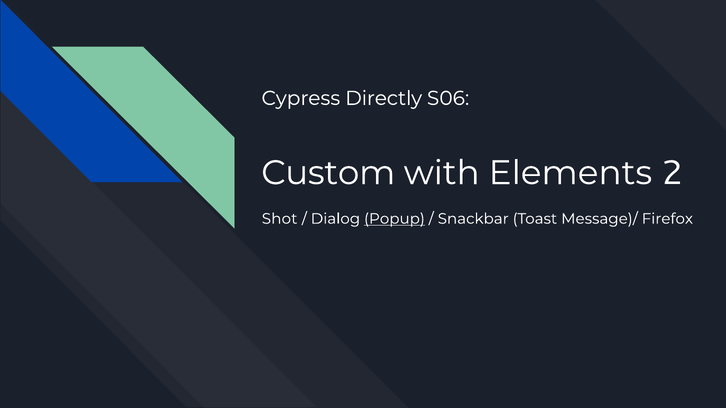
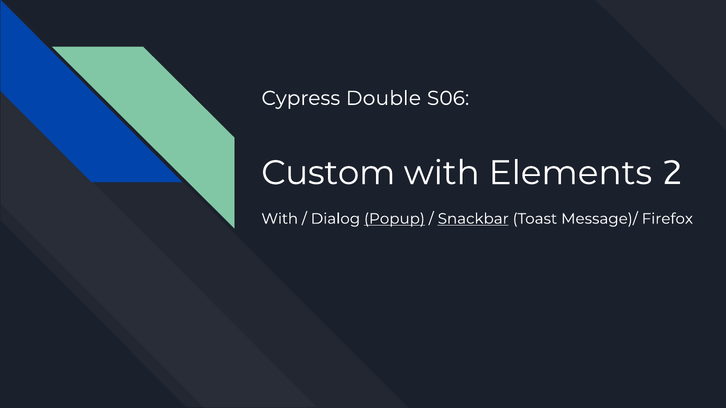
Directly: Directly -> Double
Shot at (280, 219): Shot -> With
Snackbar underline: none -> present
